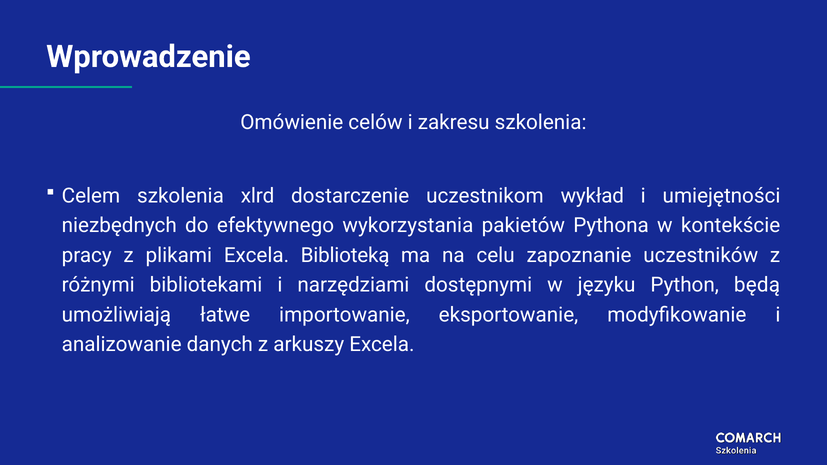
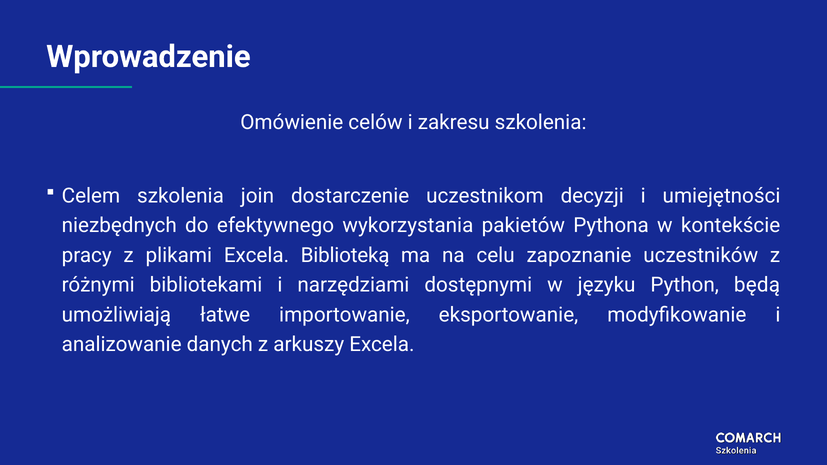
xlrd: xlrd -> join
wykład: wykład -> decyzji
